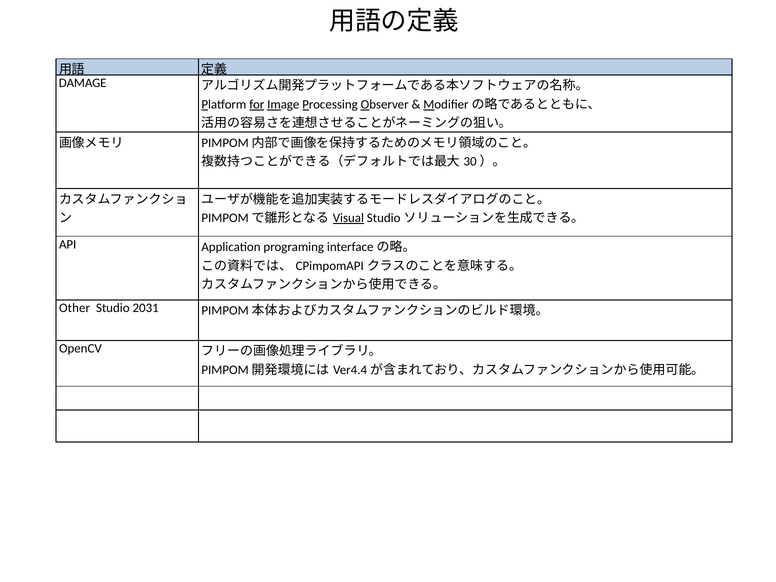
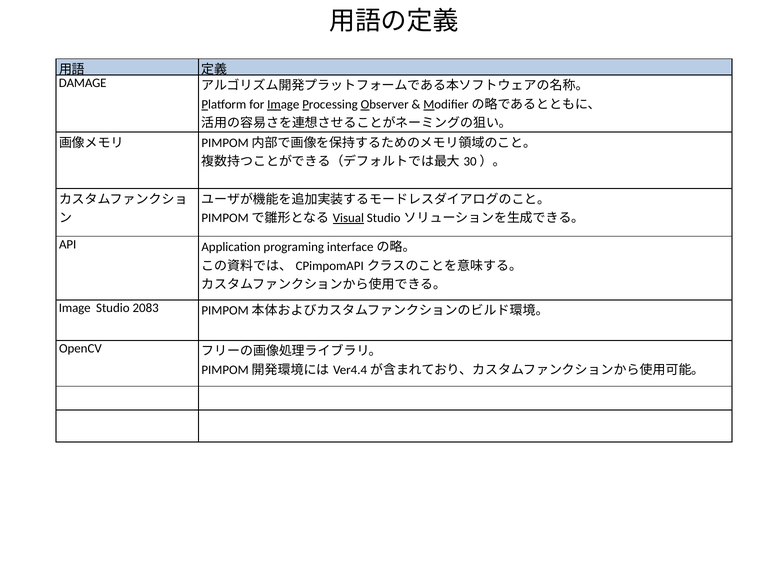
for underline: present -> none
Other at (75, 308): Other -> Image
2031: 2031 -> 2083
